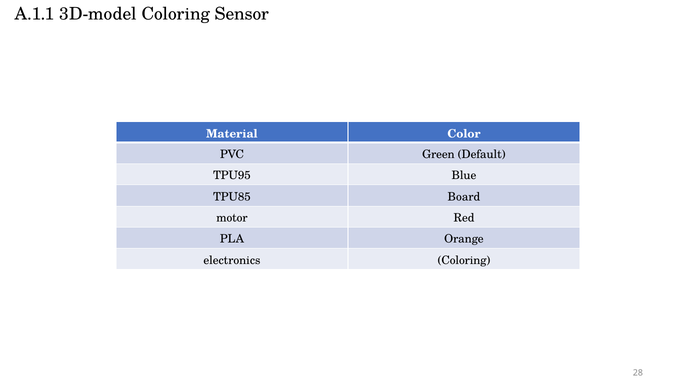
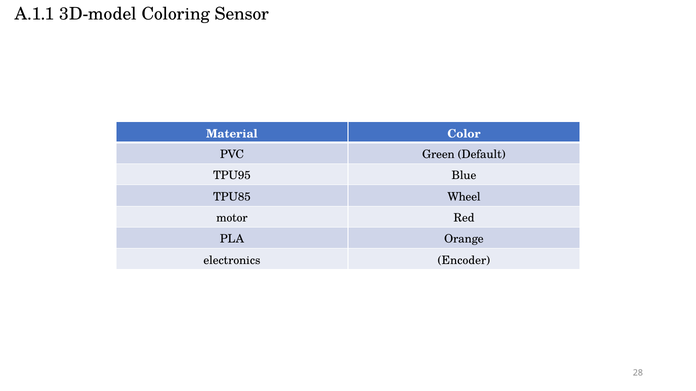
Board: Board -> Wheel
electronics Coloring: Coloring -> Encoder
